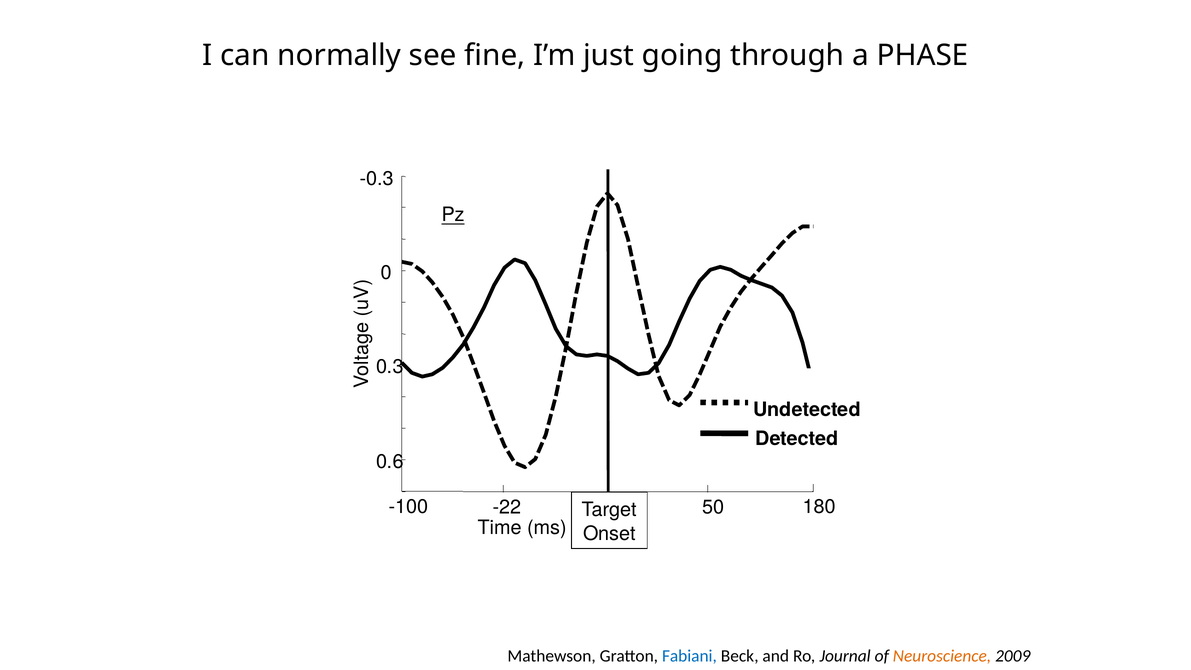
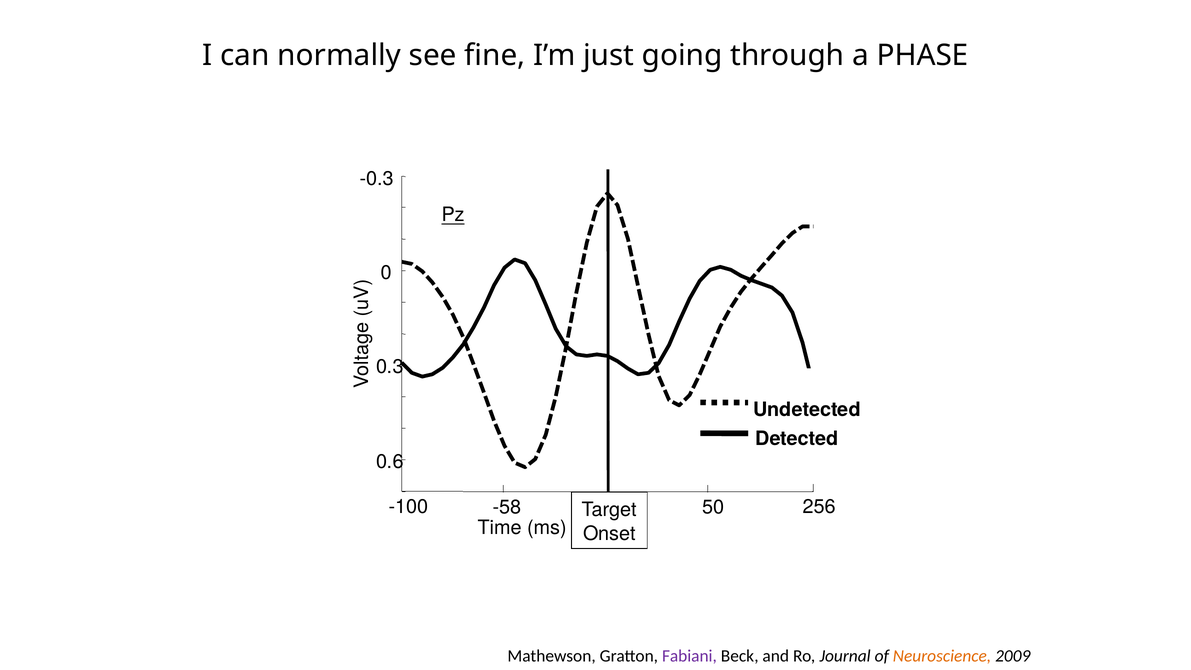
180: 180 -> 256
-22: -22 -> -58
Fabiani colour: blue -> purple
